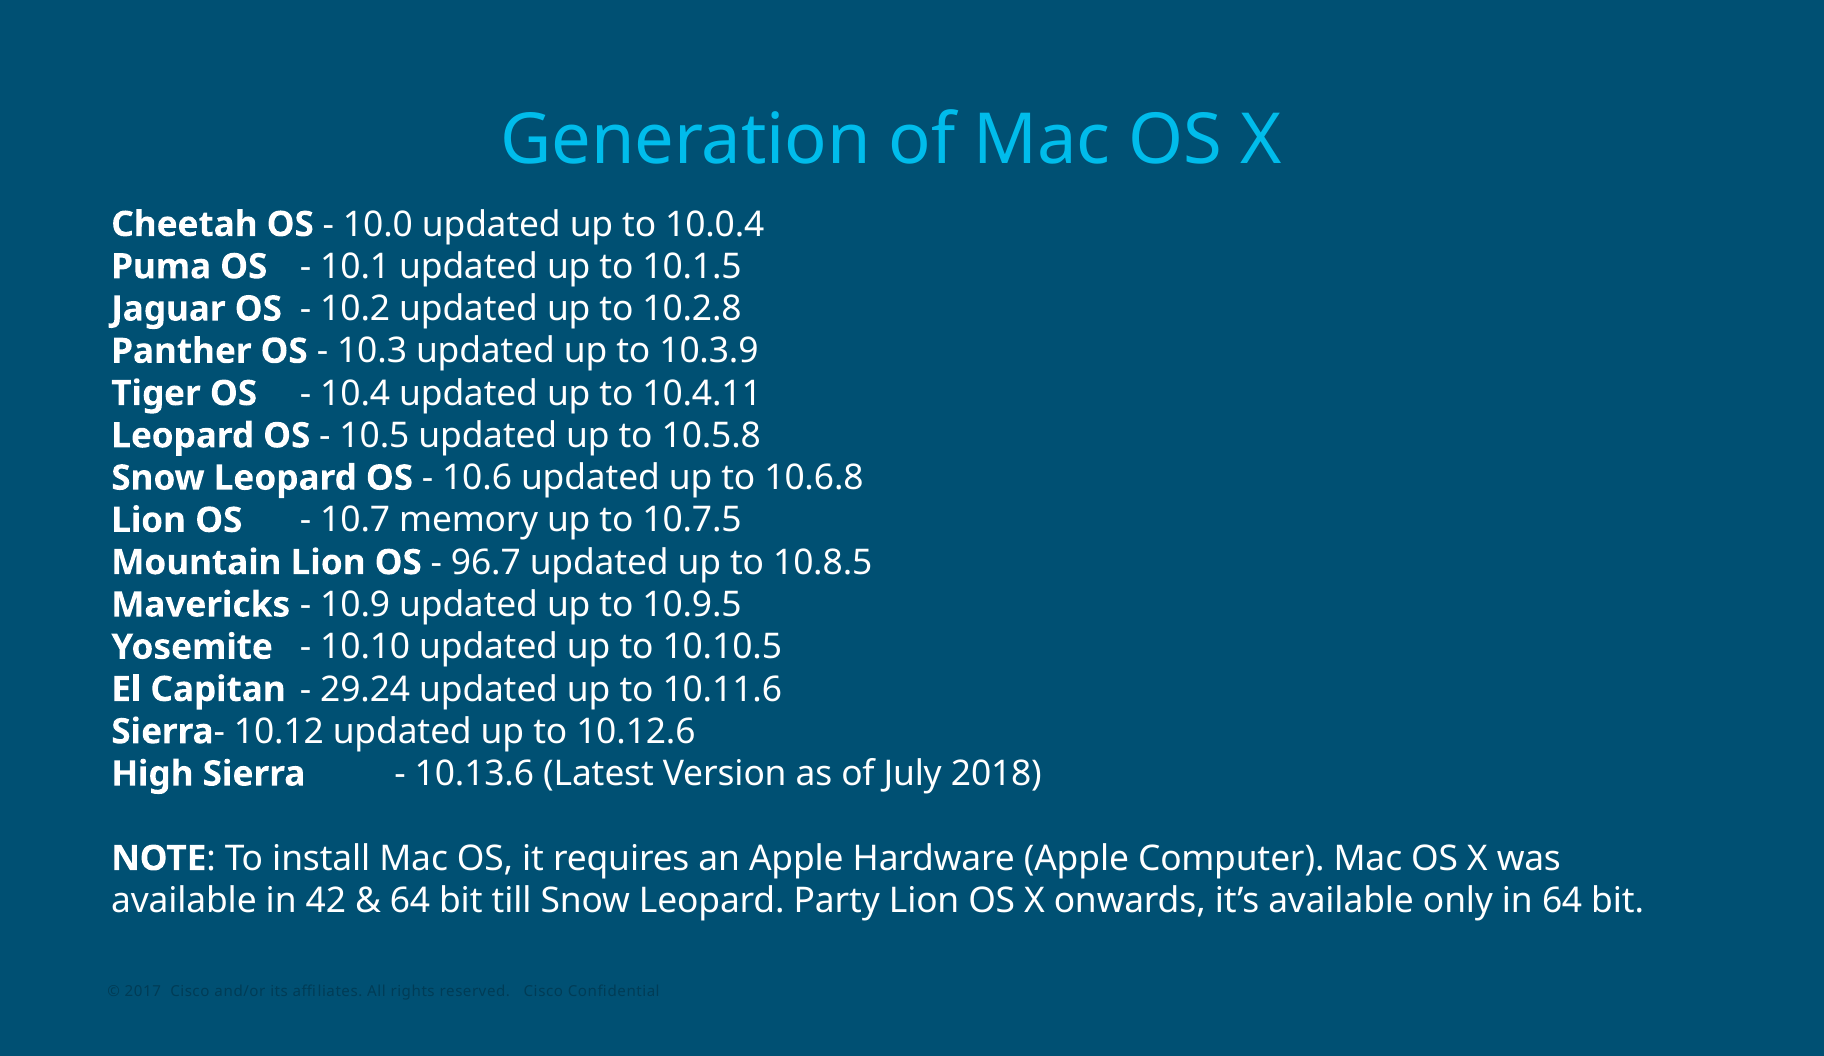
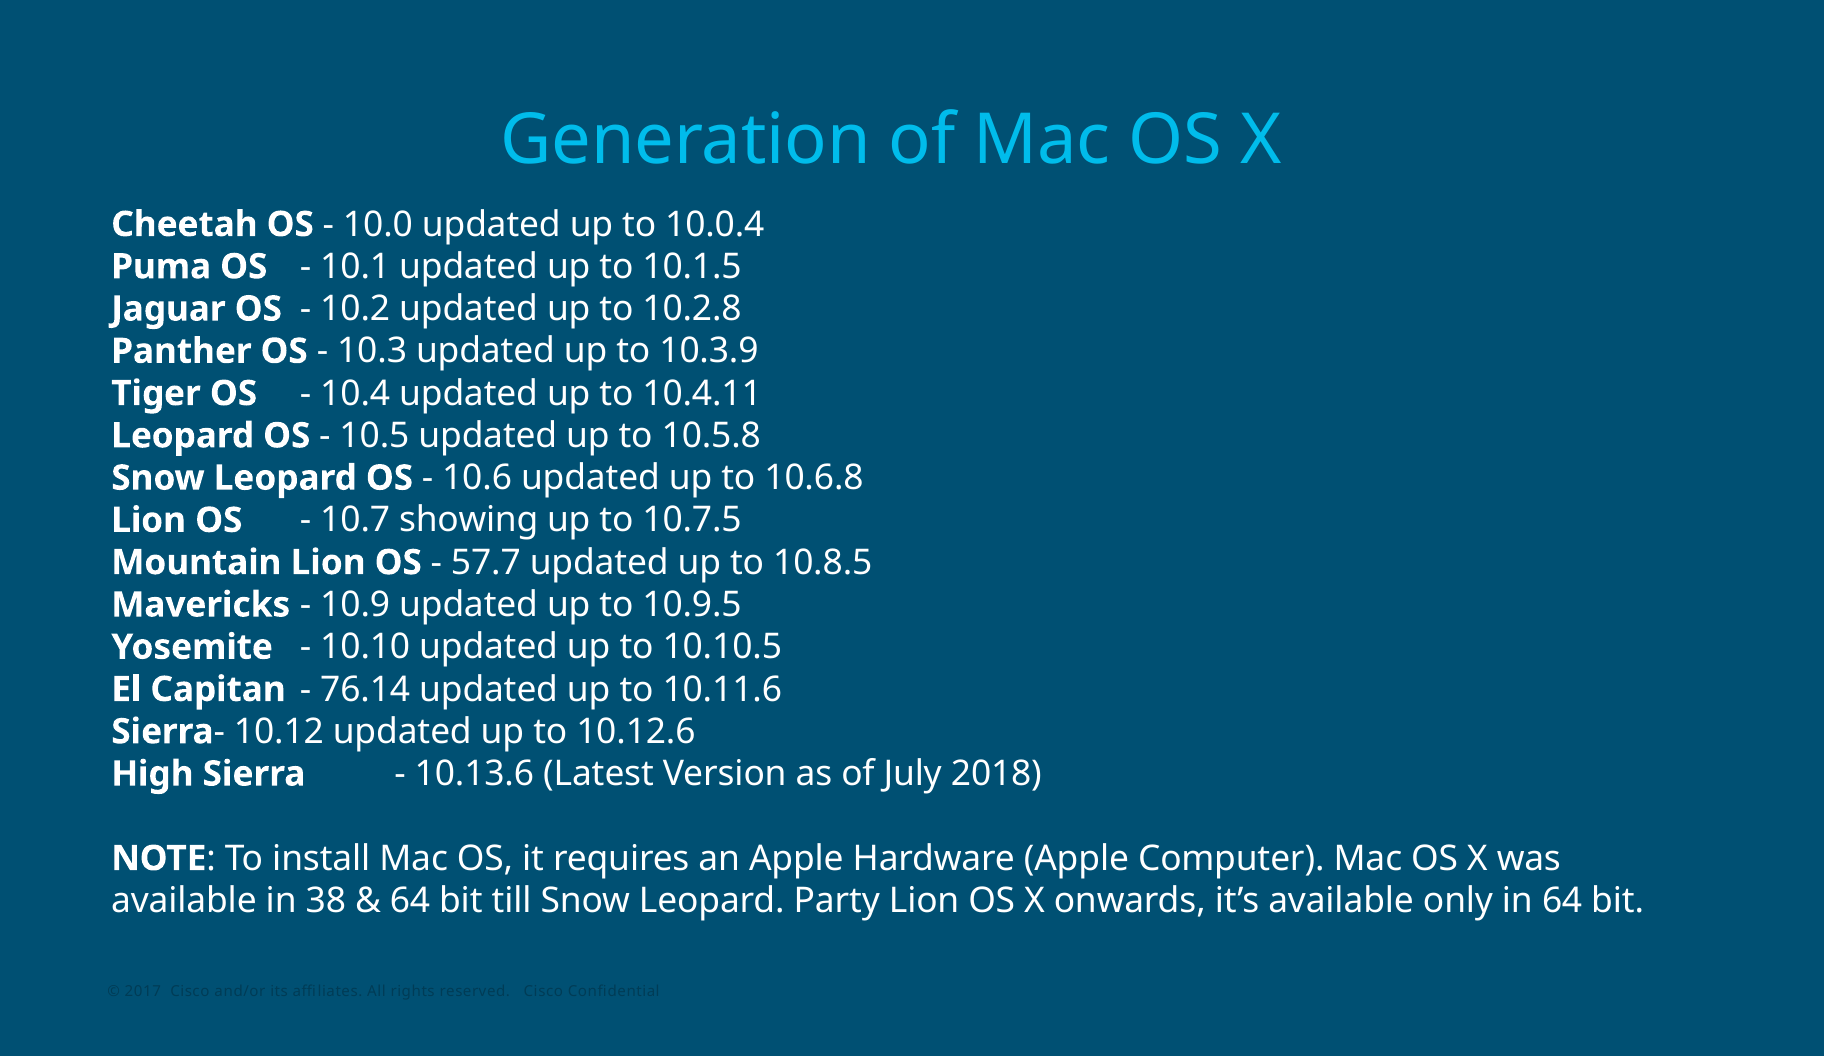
memory: memory -> showing
96.7: 96.7 -> 57.7
29.24: 29.24 -> 76.14
42: 42 -> 38
